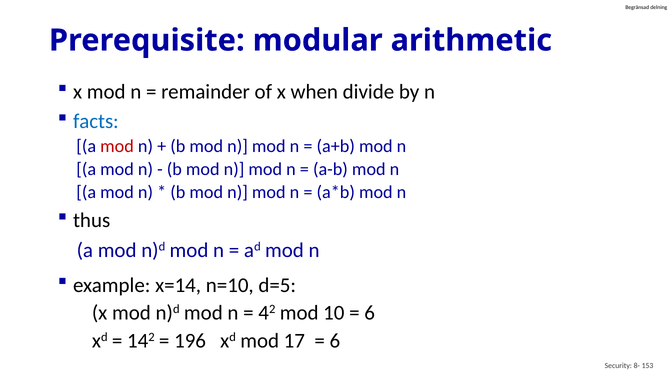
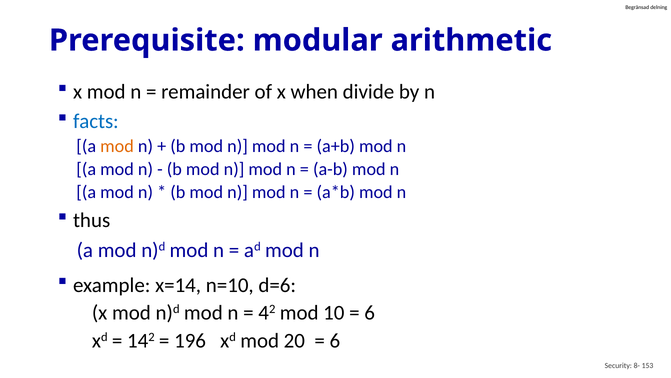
mod at (117, 146) colour: red -> orange
d=5: d=5 -> d=6
17: 17 -> 20
